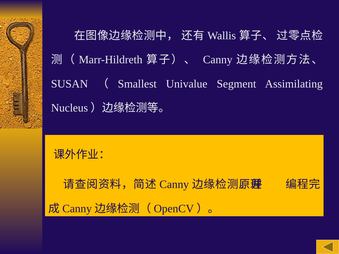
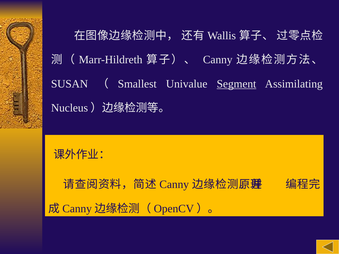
Segment underline: none -> present
